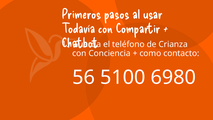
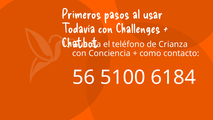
Compartir: Compartir -> Challenges
6980: 6980 -> 6184
